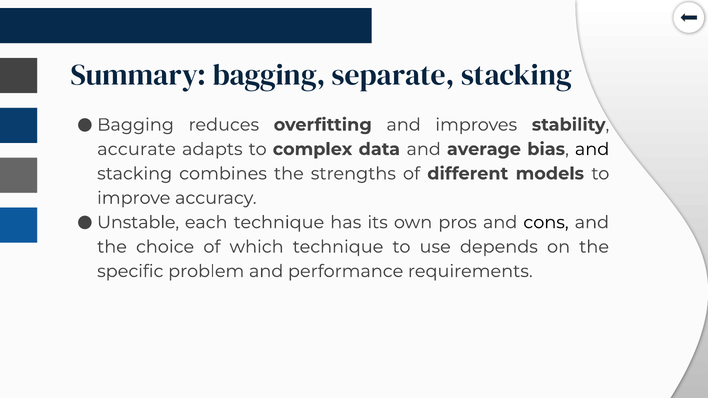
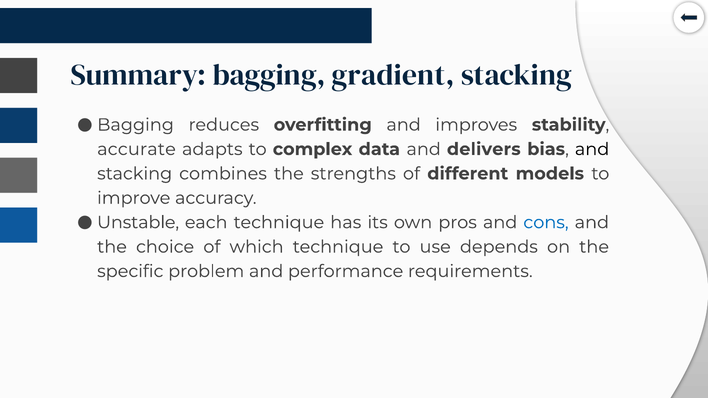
separate: separate -> gradient
average: average -> delivers
cons colour: black -> blue
